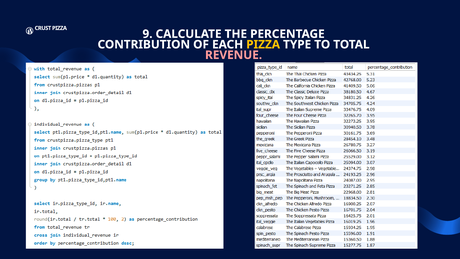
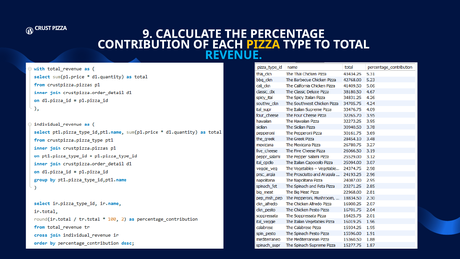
REVENUE colour: pink -> light blue
